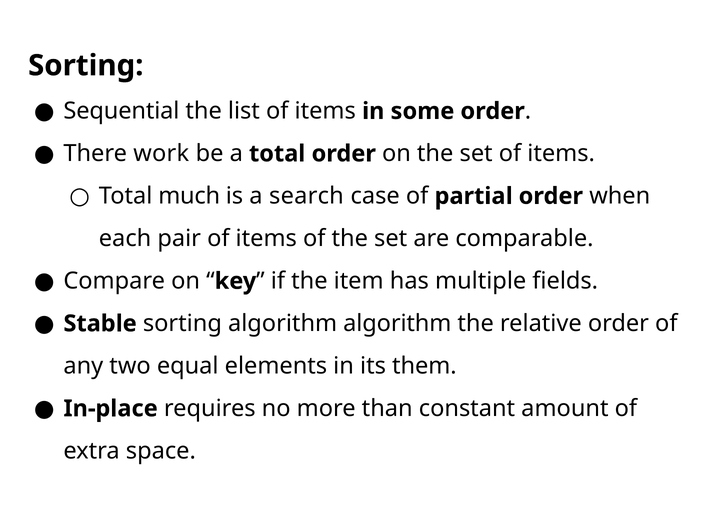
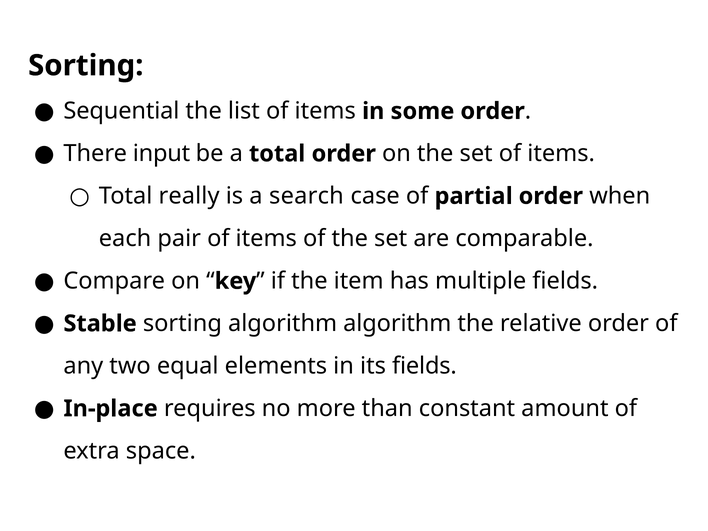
work: work -> input
much: much -> really
its them: them -> fields
